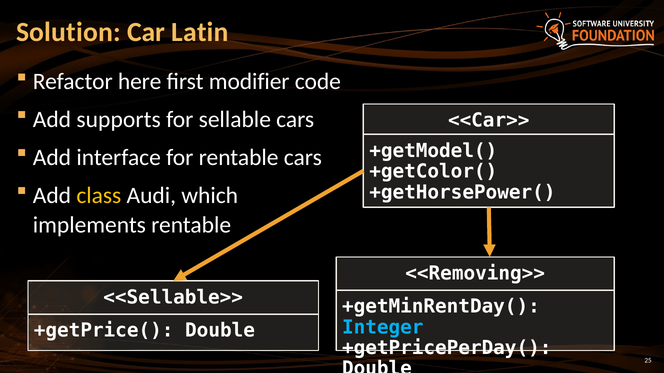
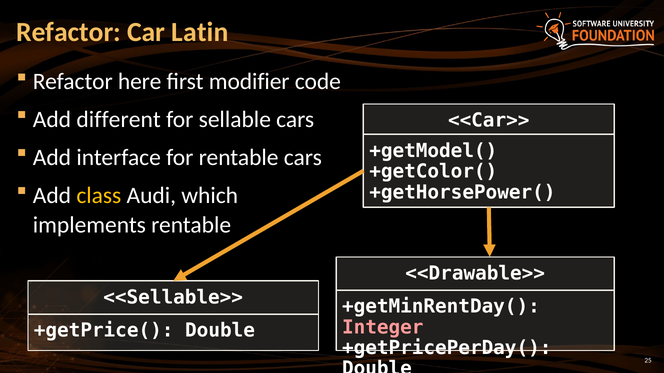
Solution at (68, 32): Solution -> Refactor
supports: supports -> different
<<Removing>>: <<Removing>> -> <<Drawable>>
Integer colour: light blue -> pink
